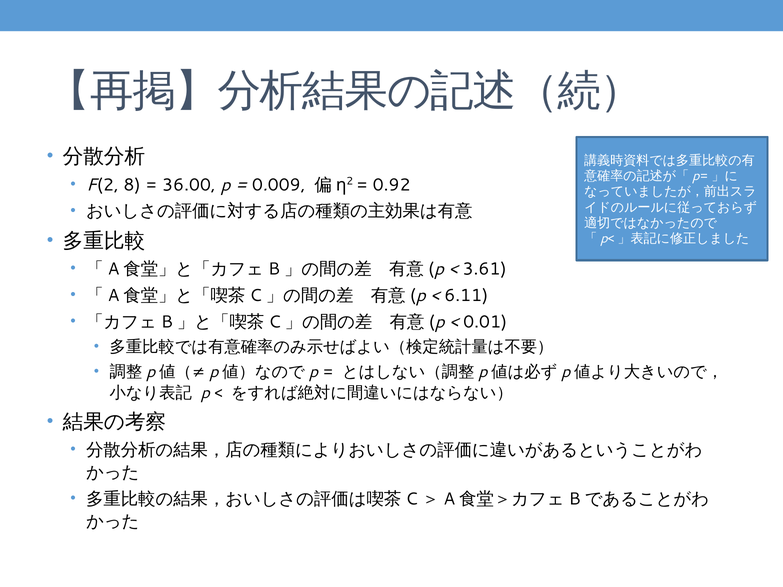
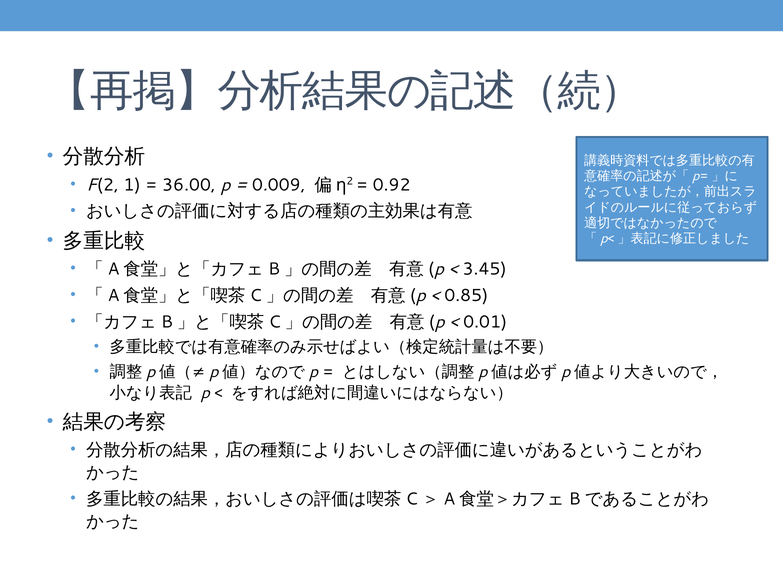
8: 8 -> 1
3.61: 3.61 -> 3.45
6.11: 6.11 -> 0.85
